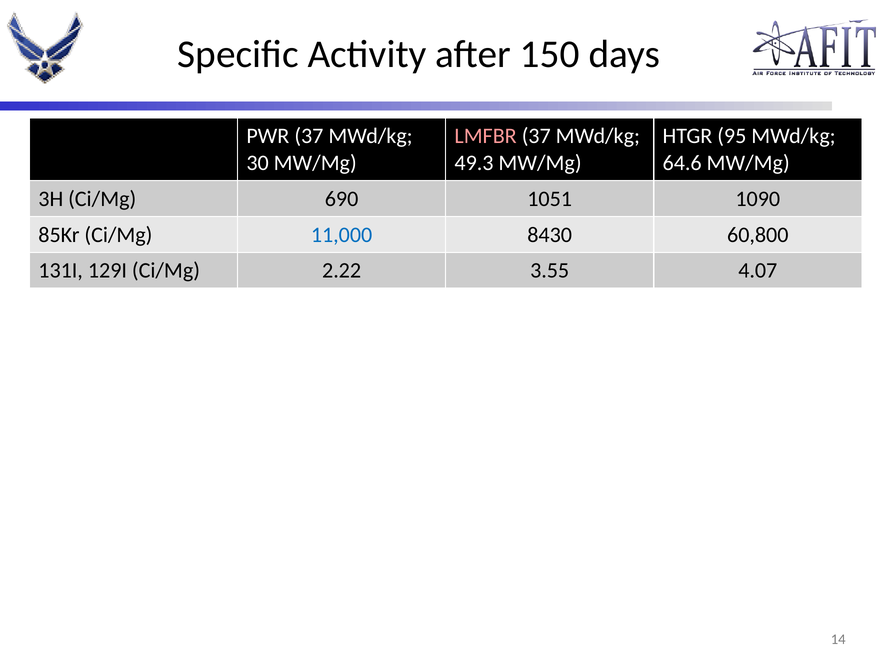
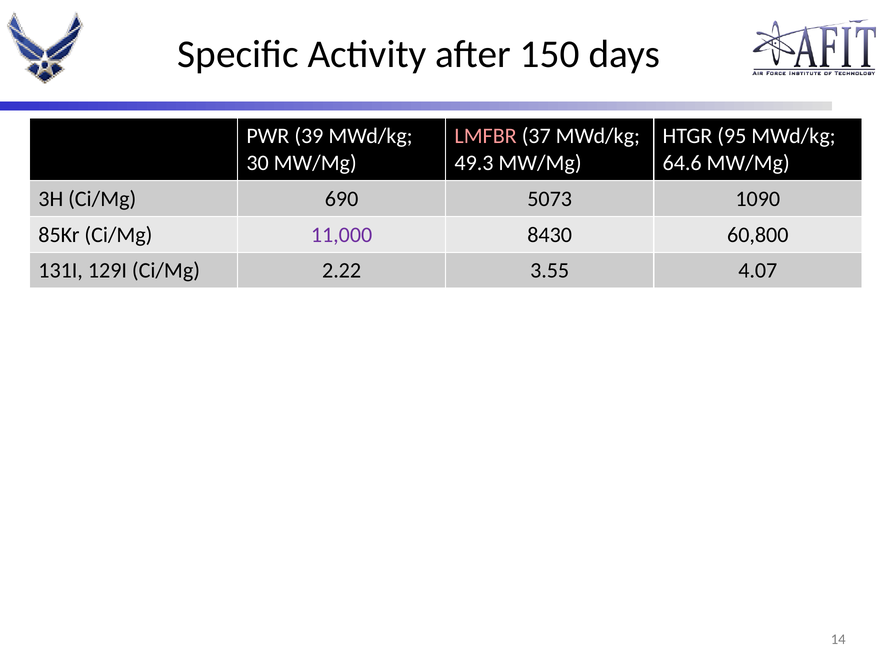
PWR 37: 37 -> 39
1051: 1051 -> 5073
11,000 colour: blue -> purple
